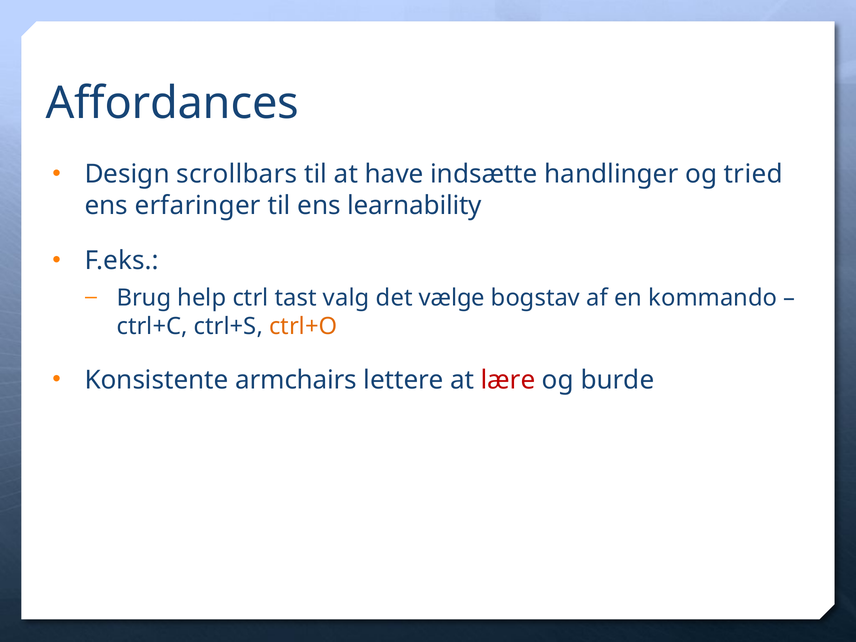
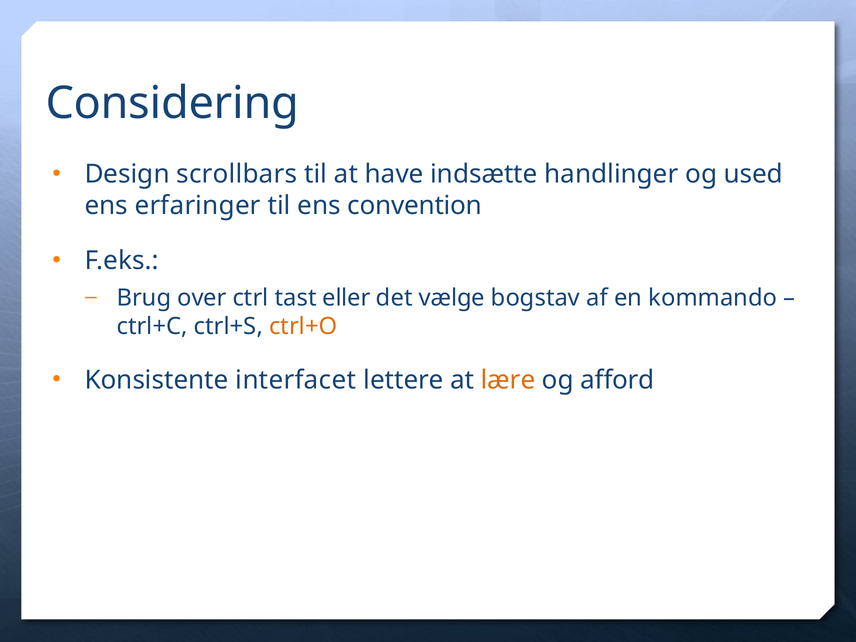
Affordances: Affordances -> Considering
tried: tried -> used
learnability: learnability -> convention
help: help -> over
valg: valg -> eller
armchairs: armchairs -> interfacet
lære colour: red -> orange
burde: burde -> afford
